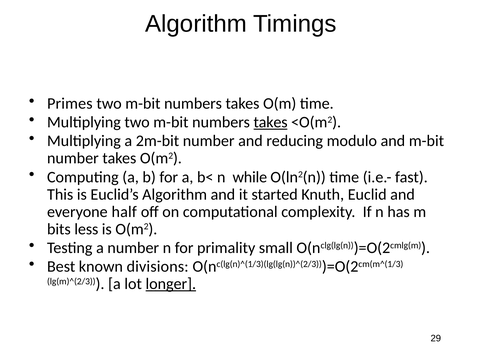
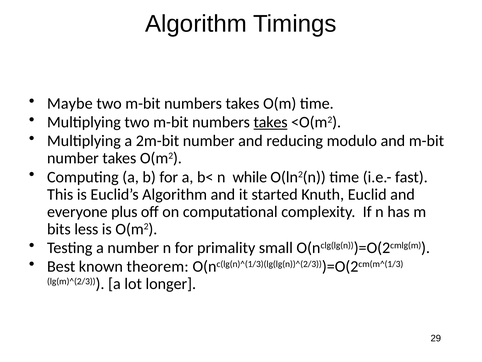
Primes: Primes -> Maybe
half: half -> plus
divisions: divisions -> theorem
longer underline: present -> none
